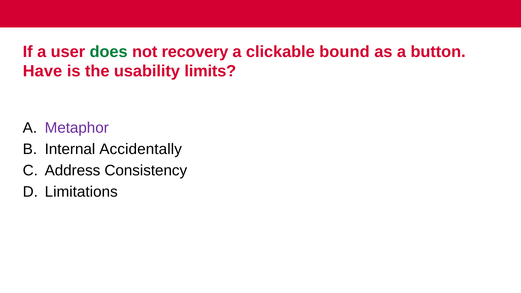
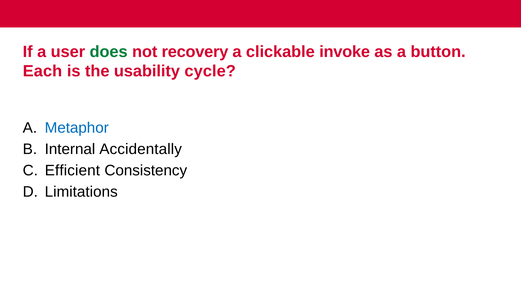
bound: bound -> invoke
Have: Have -> Each
limits: limits -> cycle
Metaphor colour: purple -> blue
Address: Address -> Efficient
